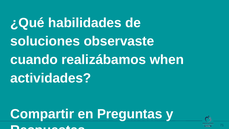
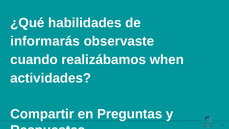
soluciones: soluciones -> informarás
